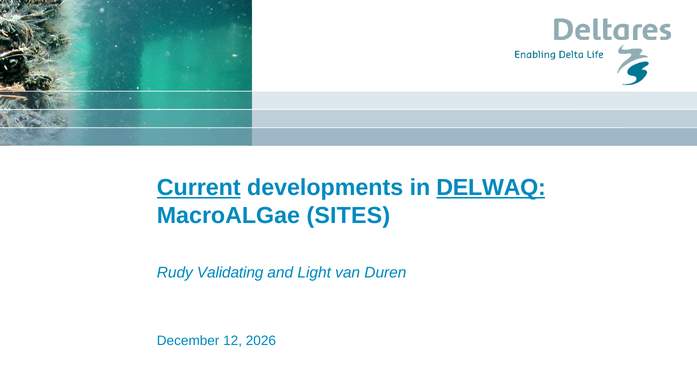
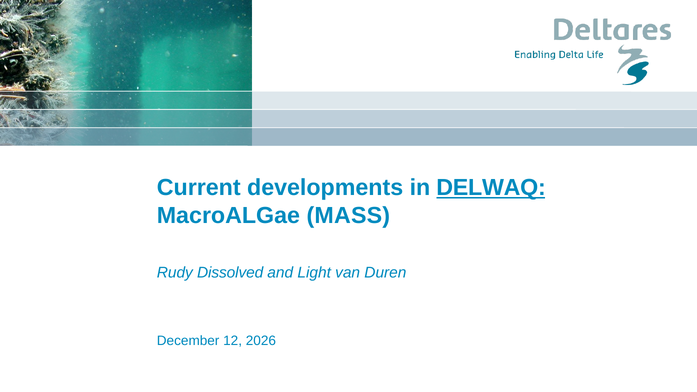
Current underline: present -> none
SITES: SITES -> MASS
Validating: Validating -> Dissolved
